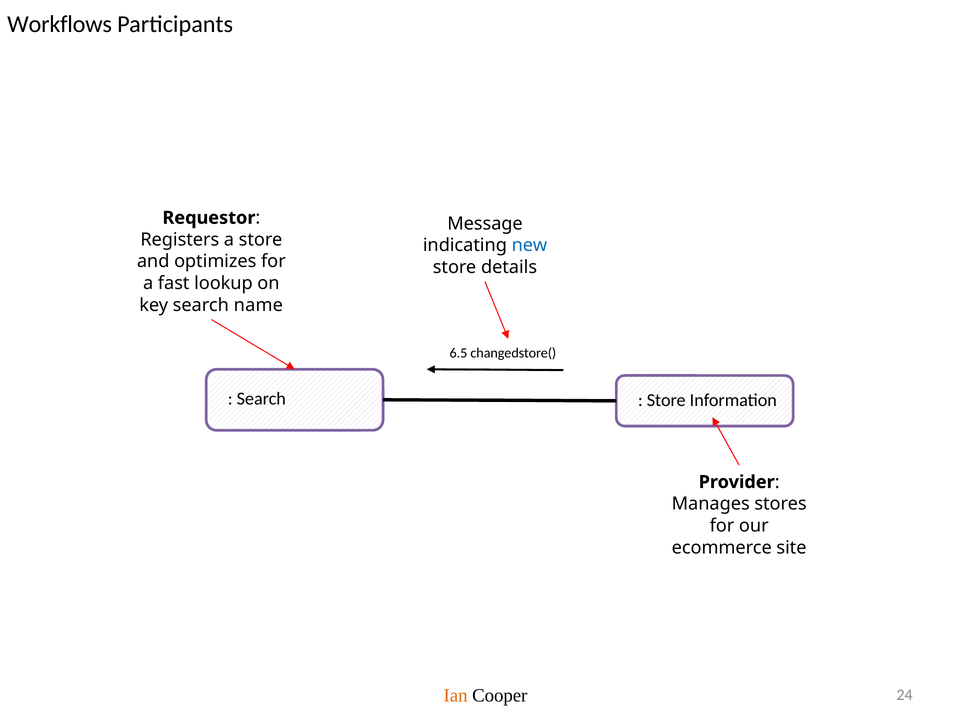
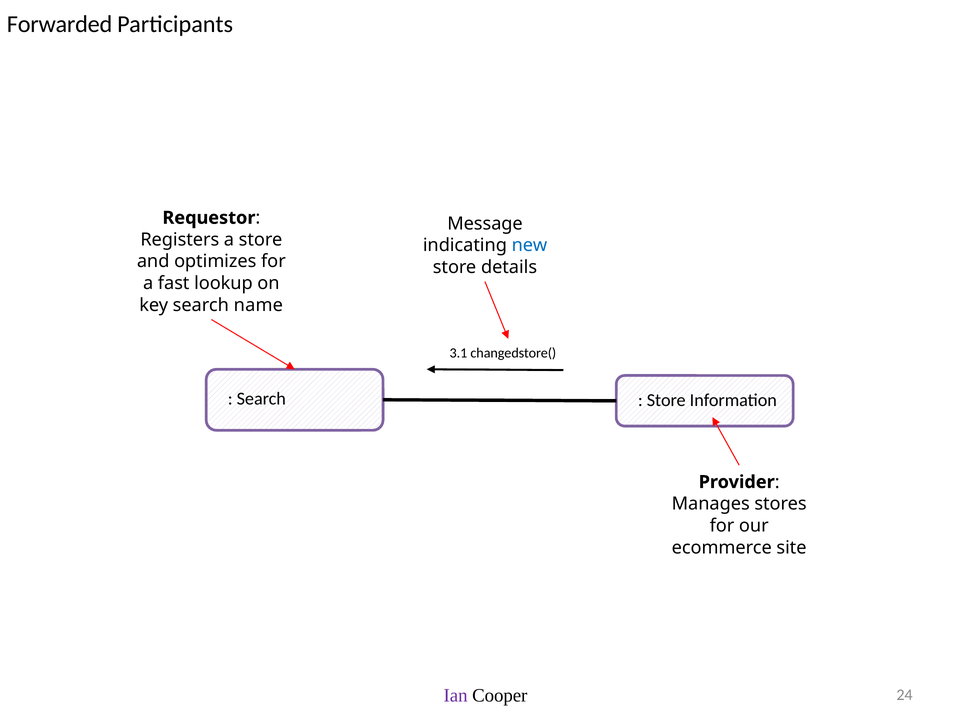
Workflows: Workflows -> Forwarded
6.5: 6.5 -> 3.1
Ian colour: orange -> purple
